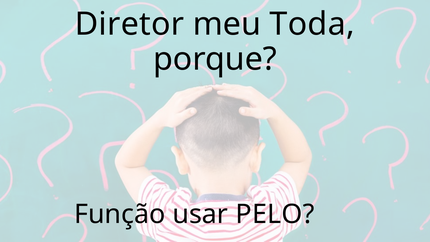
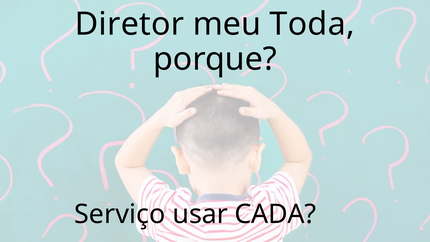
Função: Função -> Serviço
PELO: PELO -> CADA
